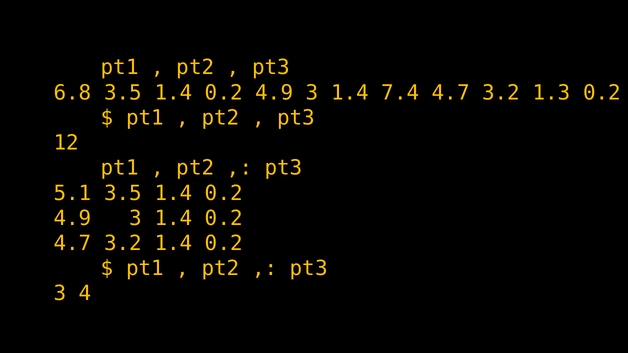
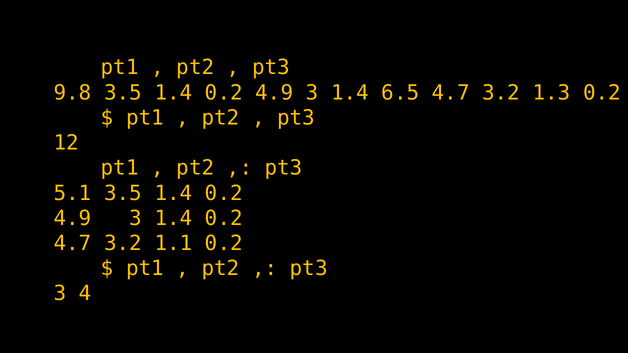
6.8: 6.8 -> 9.8
7.4: 7.4 -> 6.5
3.2 1.4: 1.4 -> 1.1
